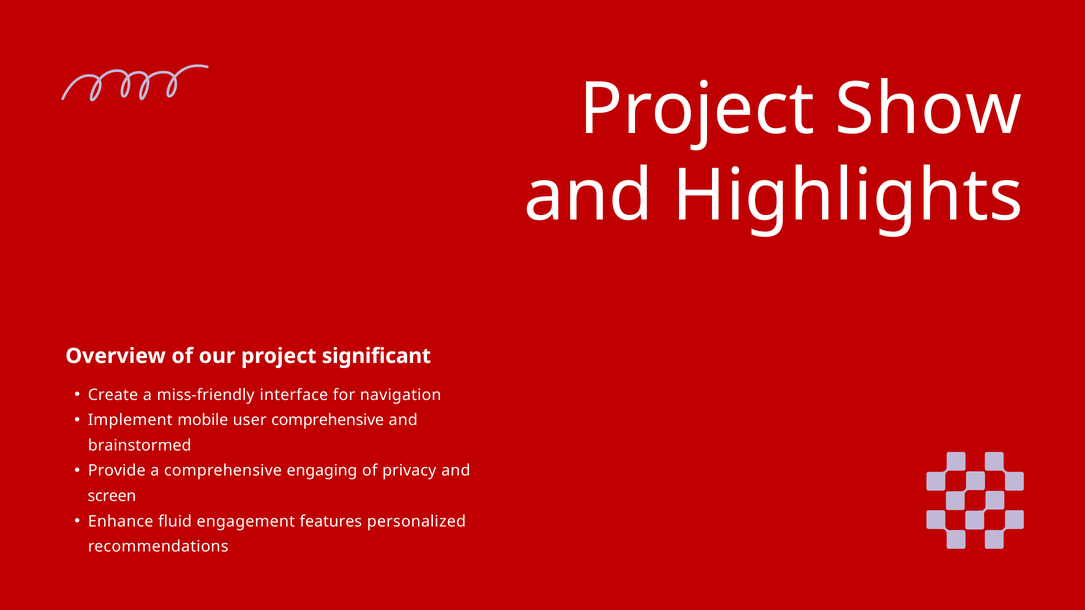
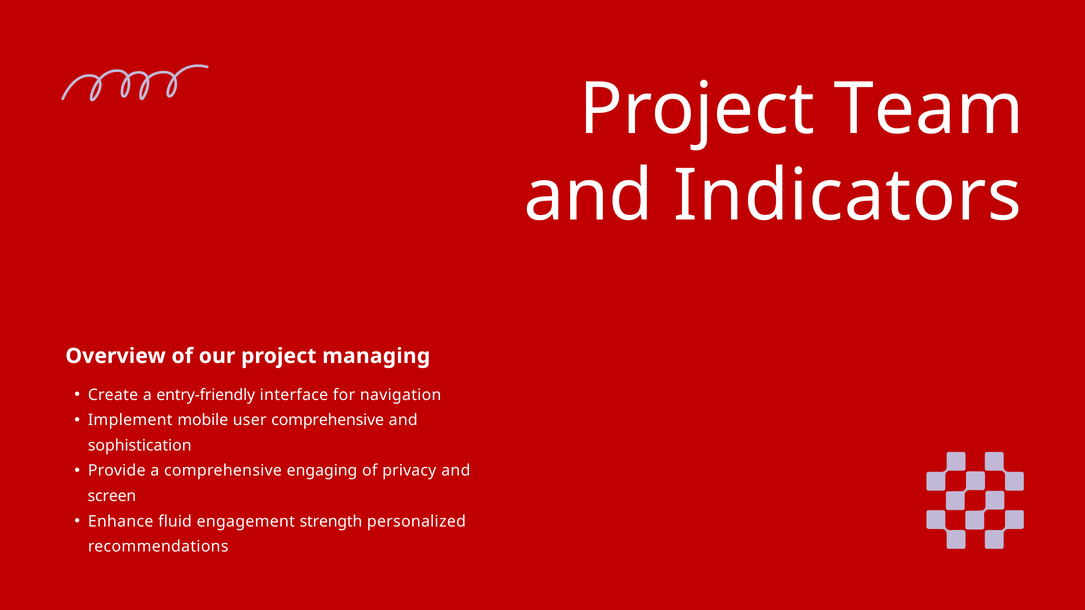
Show: Show -> Team
Highlights: Highlights -> Indicators
significant: significant -> managing
miss-friendly: miss-friendly -> entry-friendly
brainstormed: brainstormed -> sophistication
features: features -> strength
